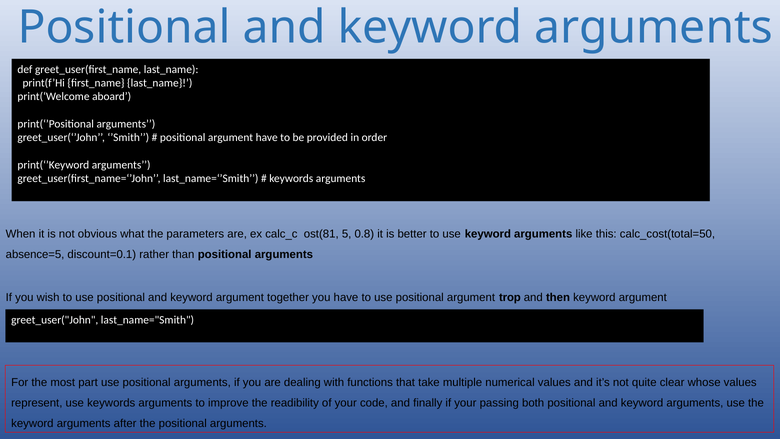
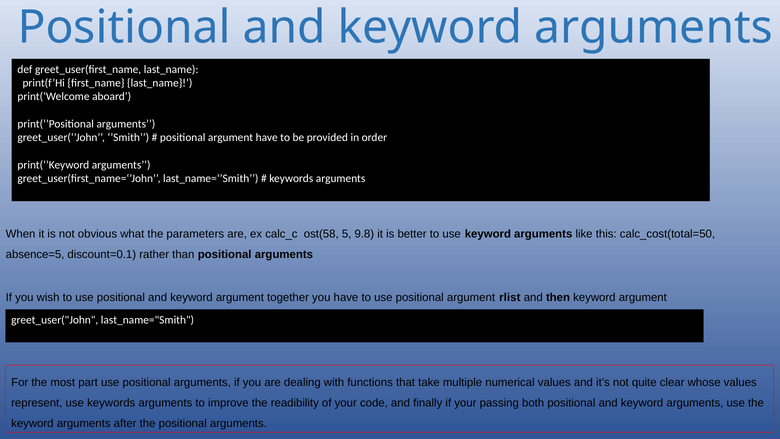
ost(81: ost(81 -> ost(58
0.8: 0.8 -> 9.8
trop: trop -> rlist
